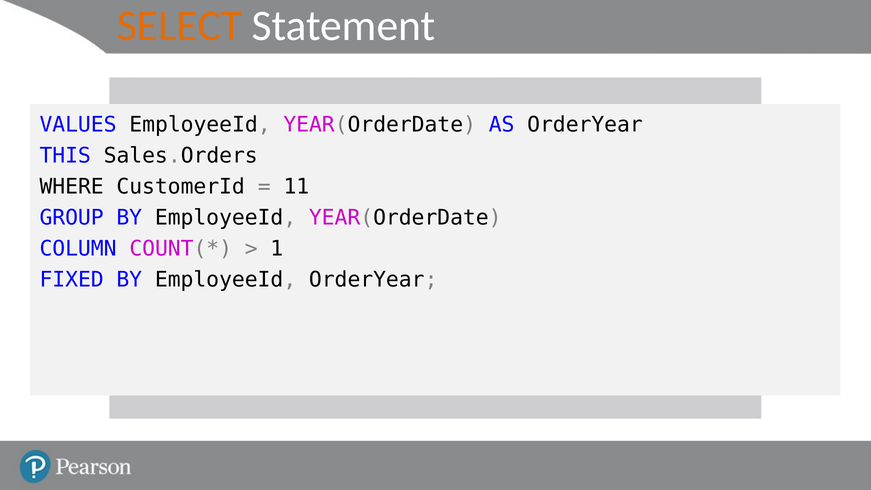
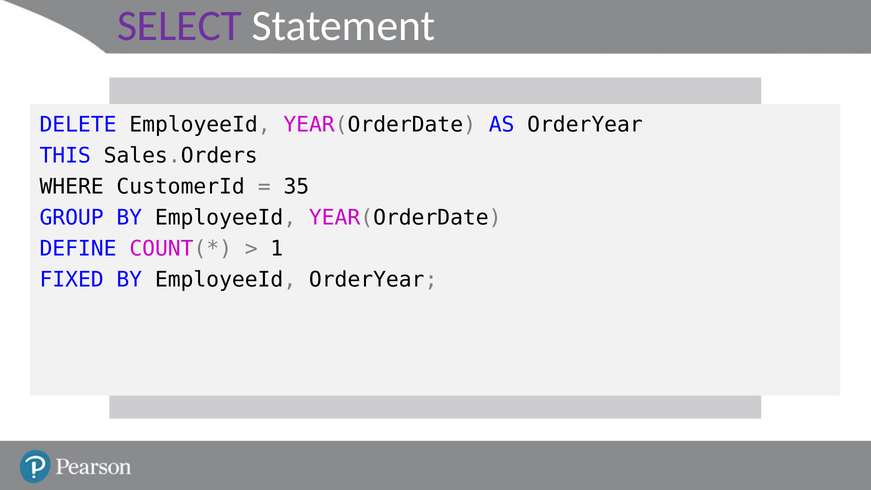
SELECT colour: orange -> purple
VALUES: VALUES -> DELETE
11: 11 -> 35
COLUMN: COLUMN -> DEFINE
